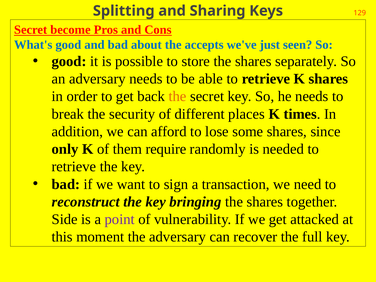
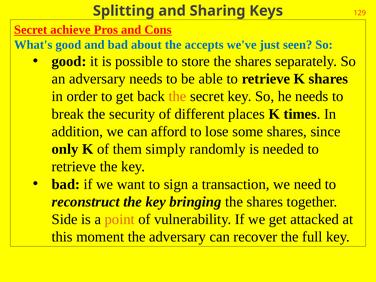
become: become -> achieve
require: require -> simply
point colour: purple -> orange
